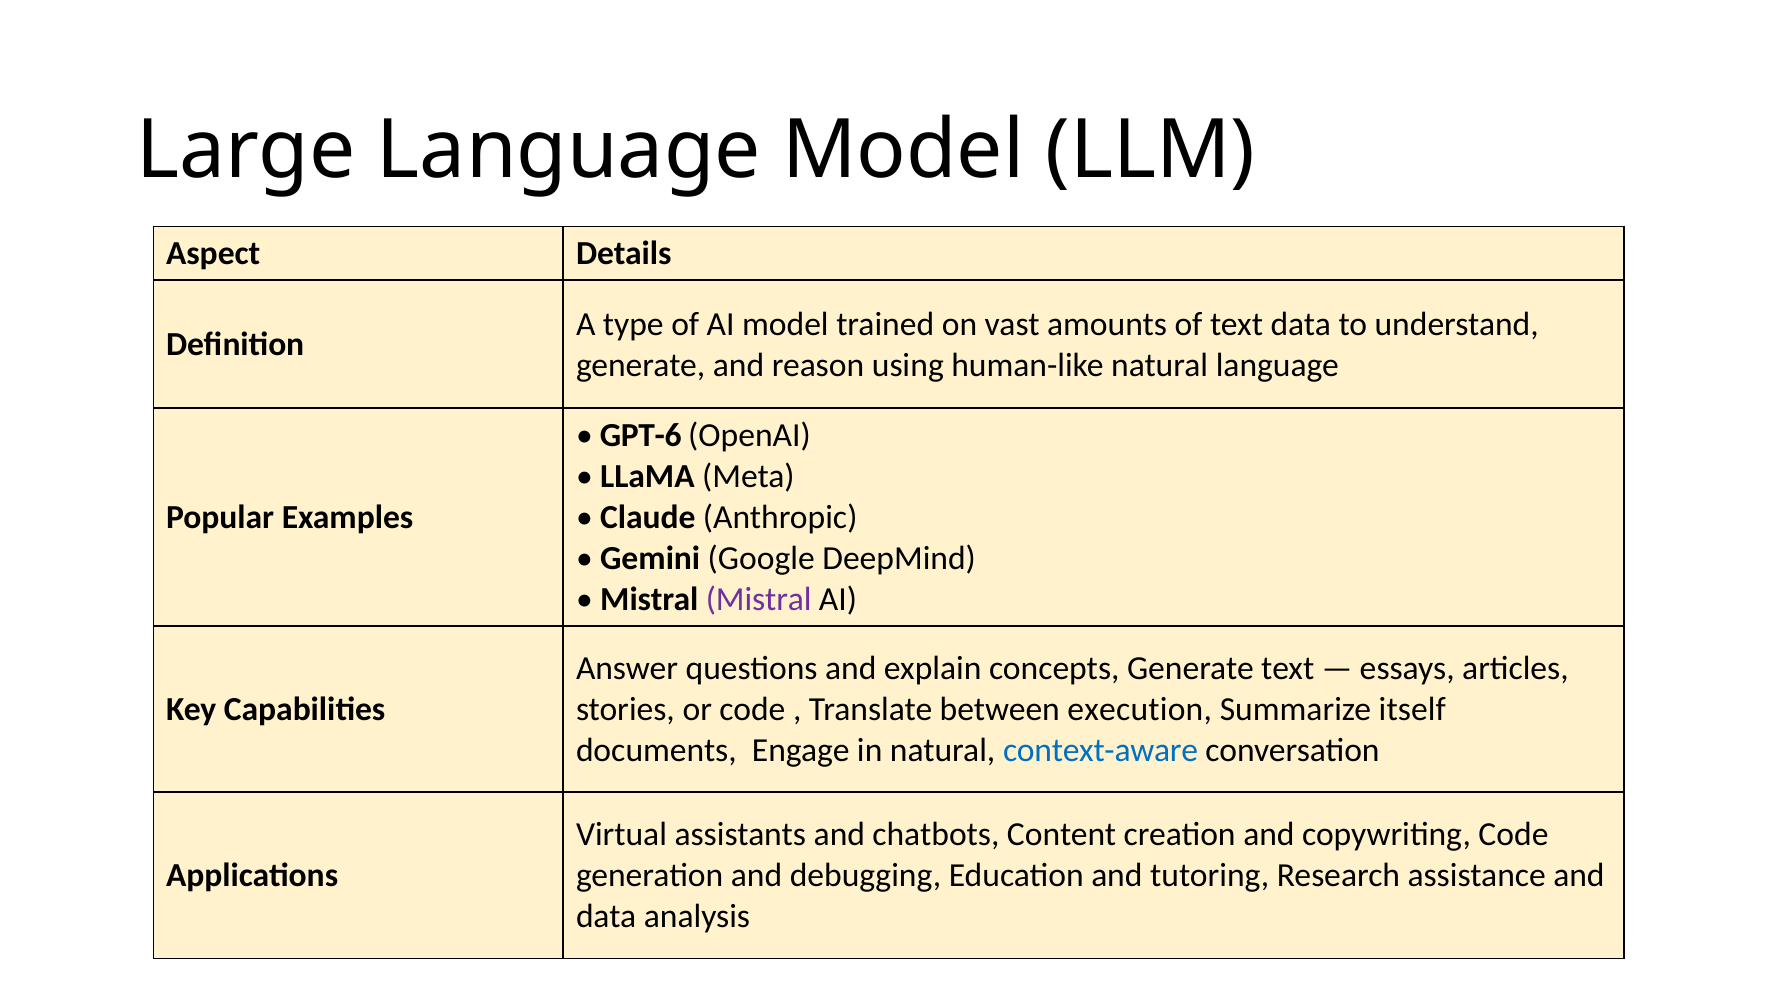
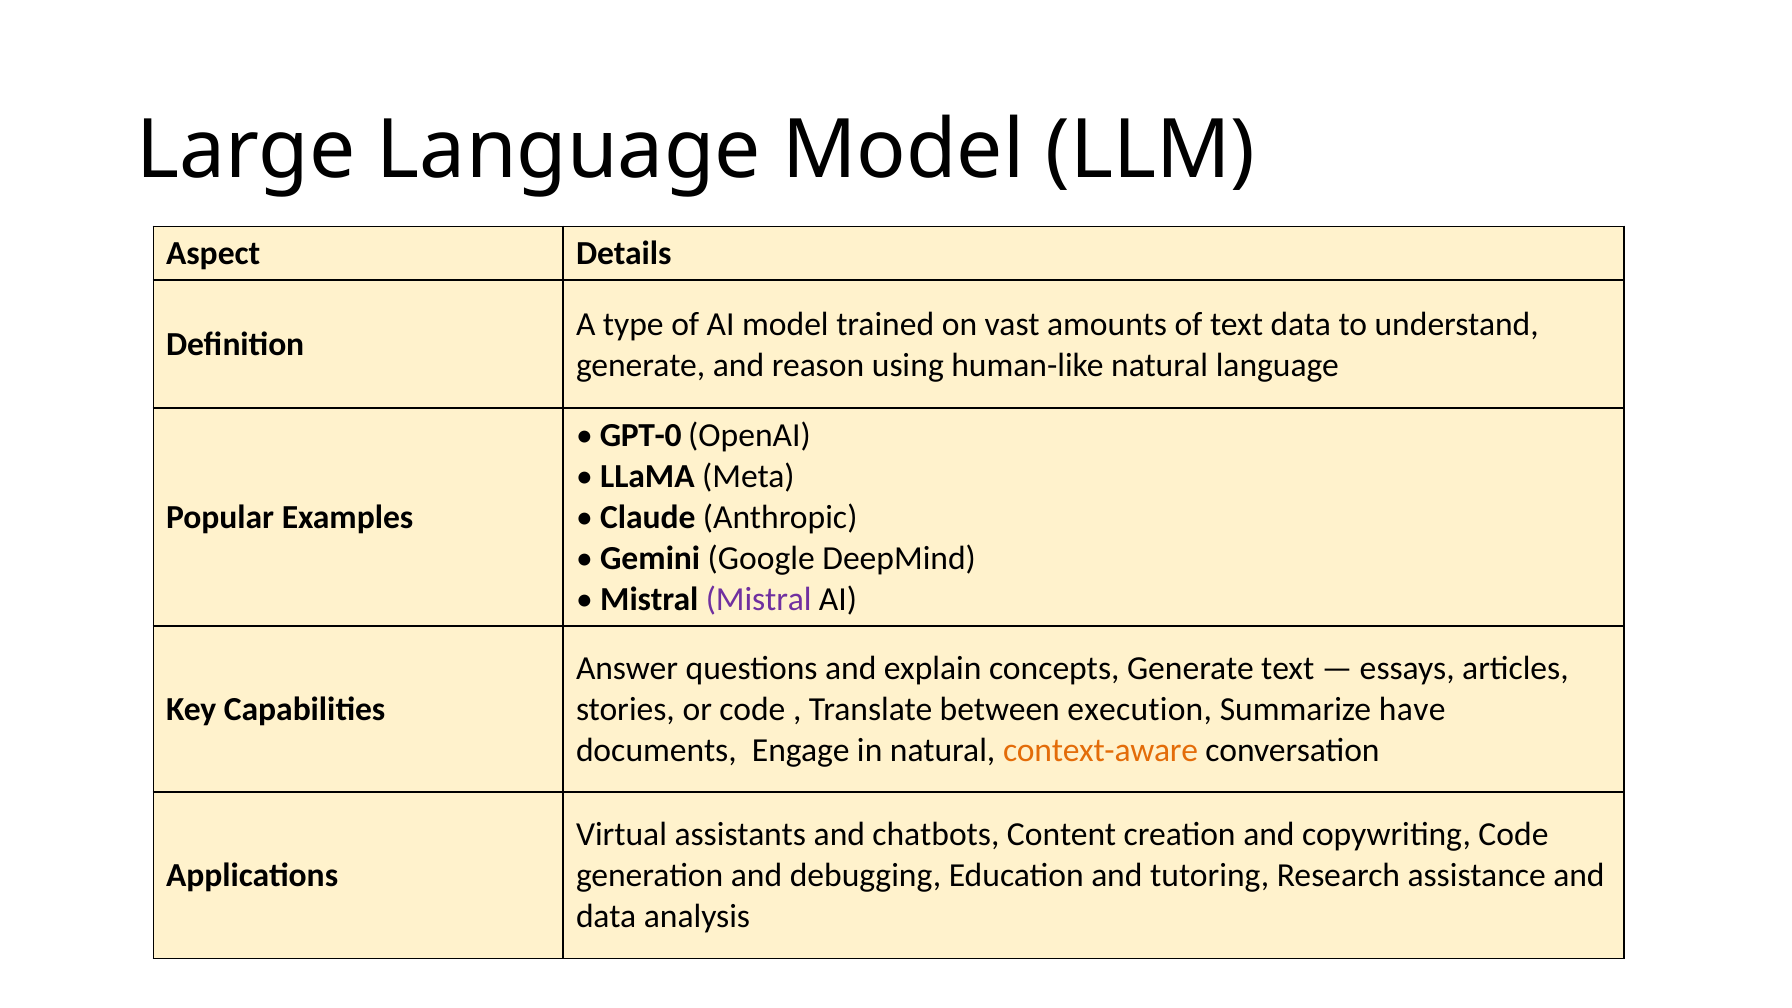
GPT-6: GPT-6 -> GPT-0
itself: itself -> have
context-aware colour: blue -> orange
